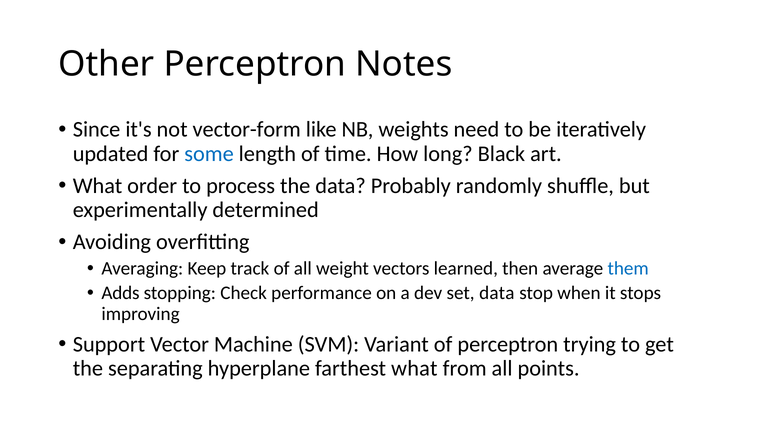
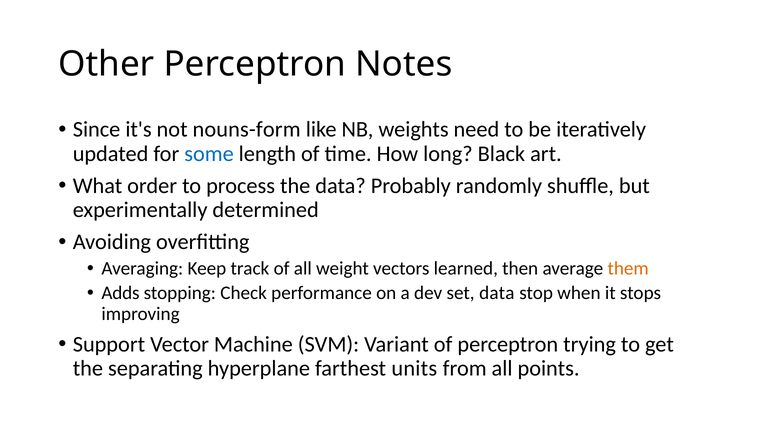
vector-form: vector-form -> nouns-form
them colour: blue -> orange
farthest what: what -> units
